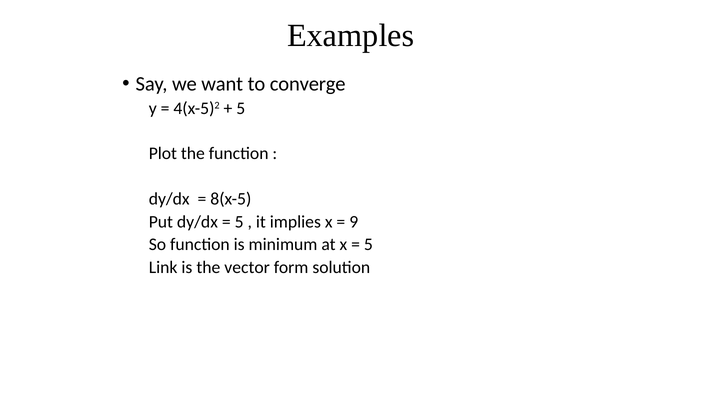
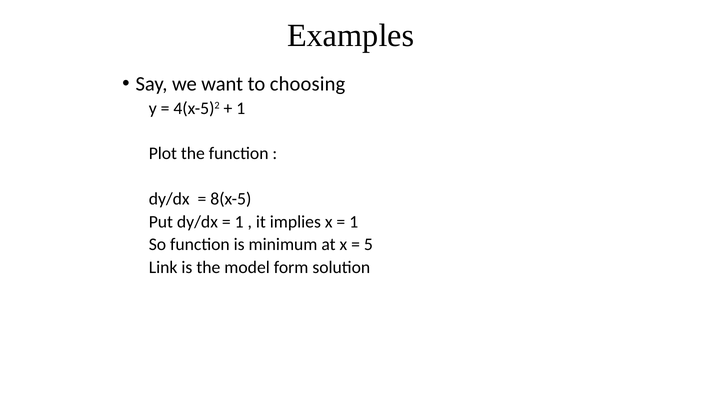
converge: converge -> choosing
5 at (241, 108): 5 -> 1
5 at (239, 222): 5 -> 1
9 at (354, 222): 9 -> 1
vector: vector -> model
